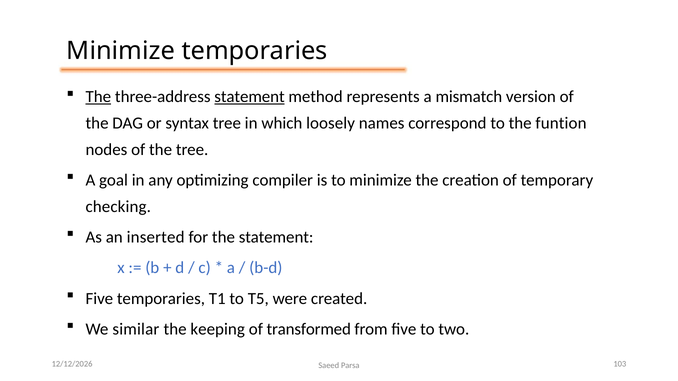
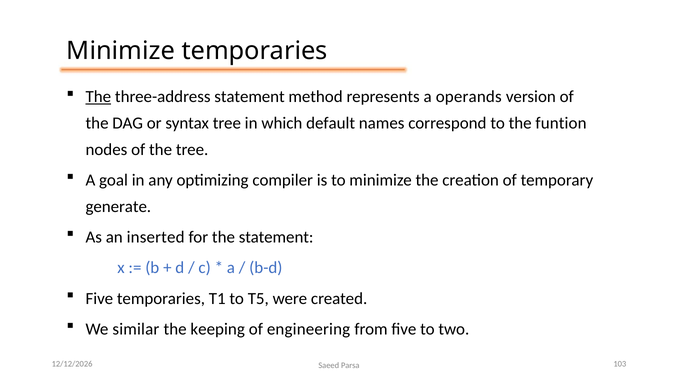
statement at (250, 97) underline: present -> none
mismatch: mismatch -> operands
loosely: loosely -> default
checking: checking -> generate
transformed: transformed -> engineering
